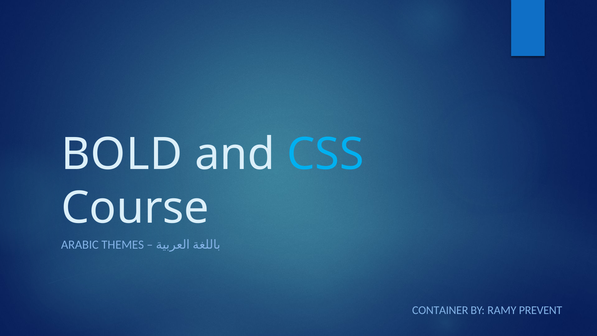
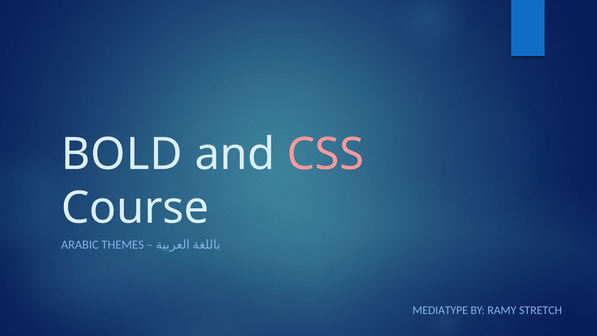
CSS colour: light blue -> pink
CONTAINER: CONTAINER -> MEDIATYPE
PREVENT: PREVENT -> STRETCH
